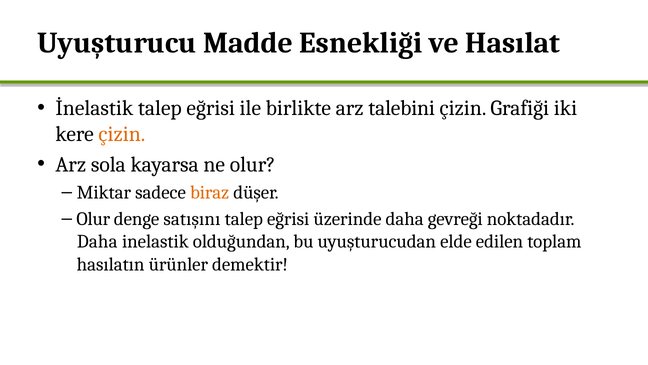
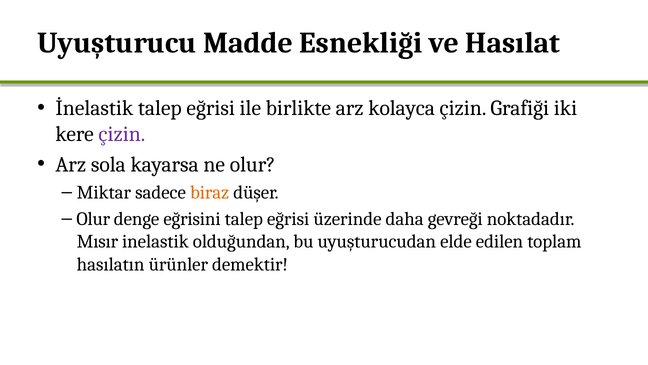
talebini: talebini -> kolayca
çizin at (122, 134) colour: orange -> purple
satışını: satışını -> eğrisini
Daha at (97, 241): Daha -> Mısır
